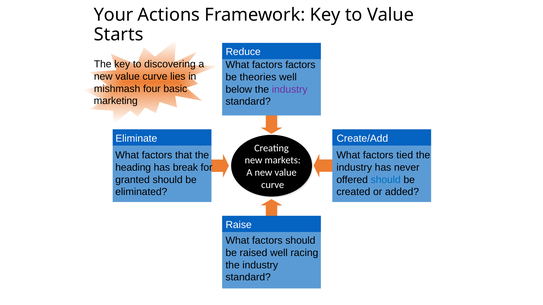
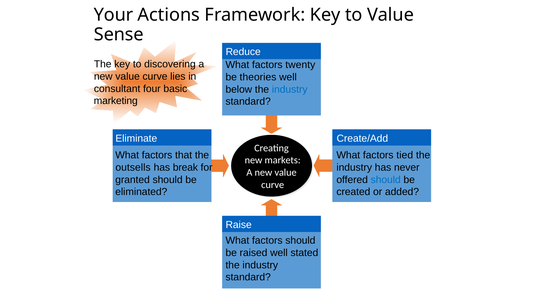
Starts: Starts -> Sense
factors factors: factors -> twenty
mishmash: mishmash -> consultant
industry at (290, 90) colour: purple -> blue
heading: heading -> outsells
racing: racing -> stated
